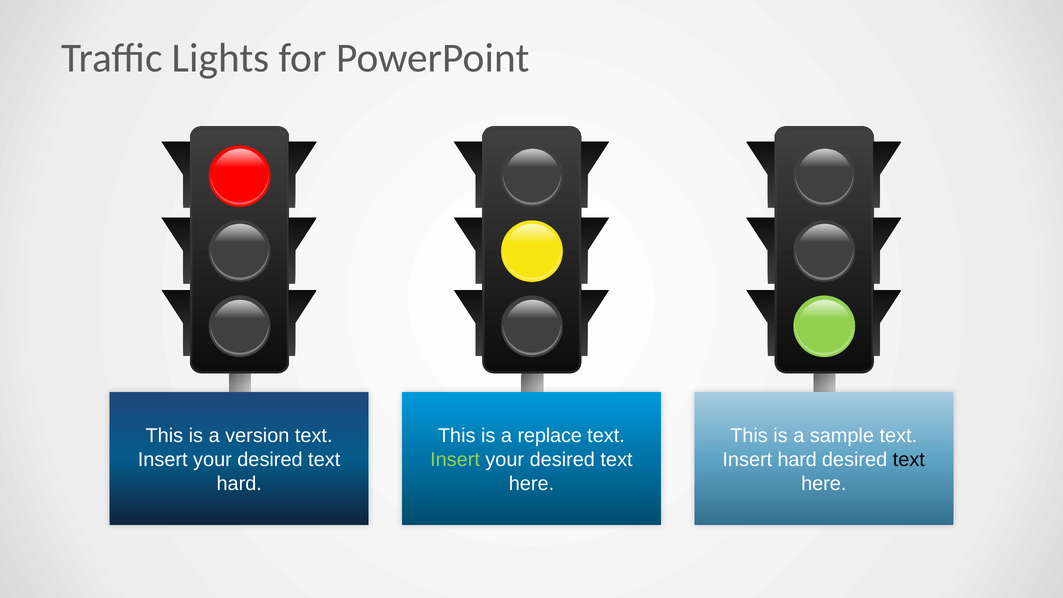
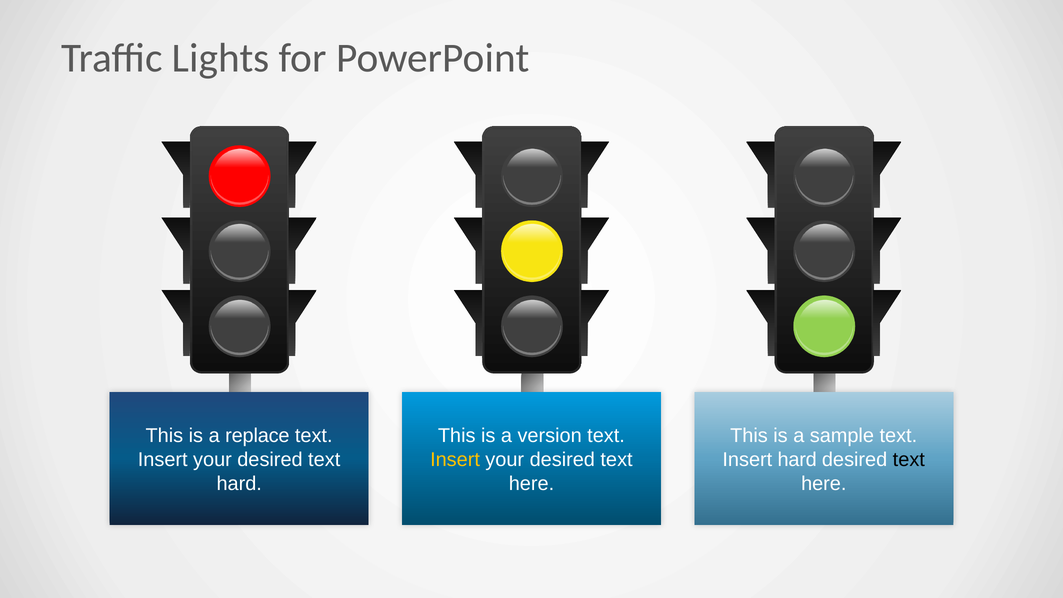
version: version -> replace
replace: replace -> version
Insert at (455, 460) colour: light green -> yellow
